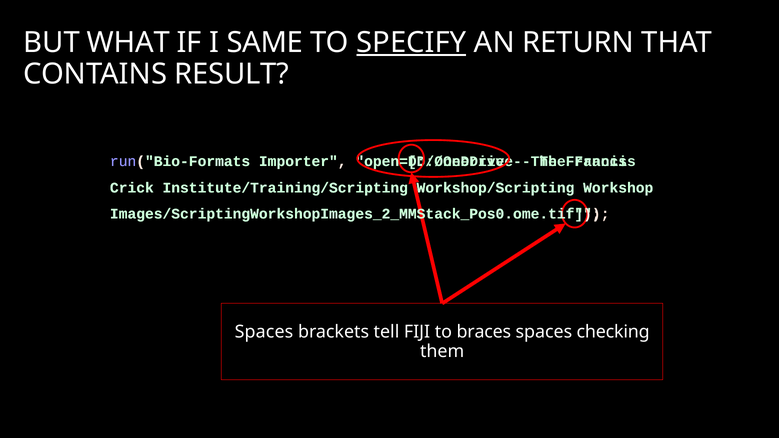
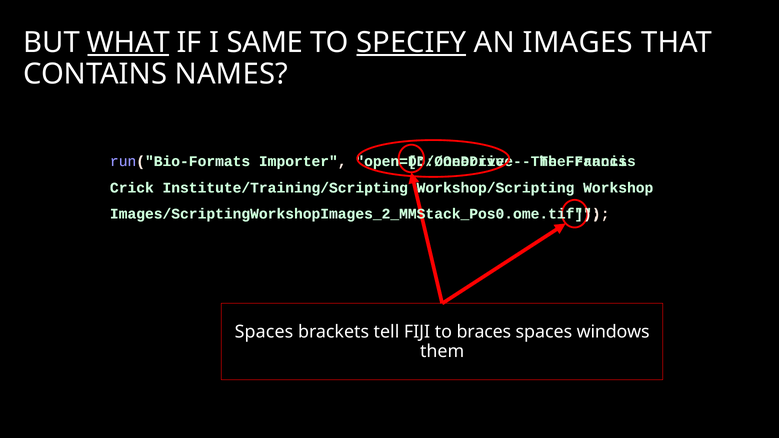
WHAT underline: none -> present
RETURN: RETURN -> IMAGES
RESULT: RESULT -> NAMES
checking: checking -> windows
